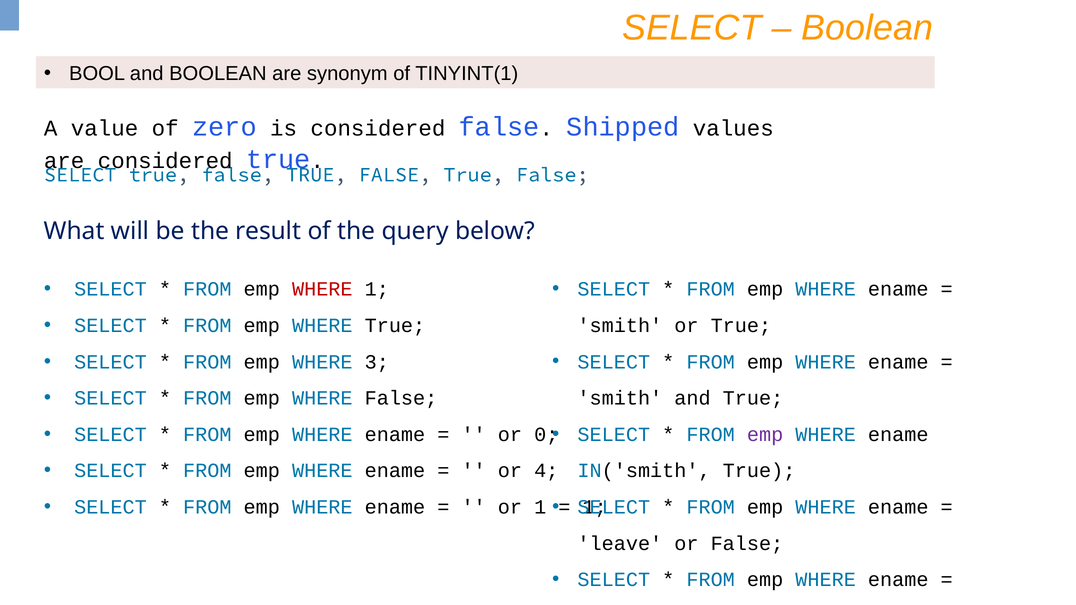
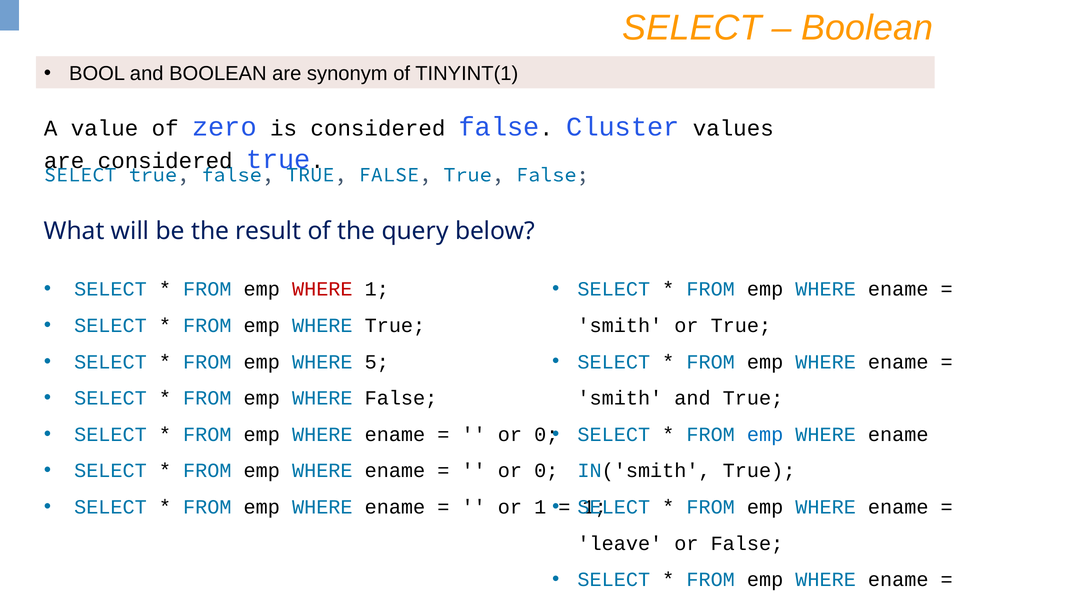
Shipped: Shipped -> Cluster
3: 3 -> 5
emp at (765, 435) colour: purple -> blue
4 at (546, 471): 4 -> 0
